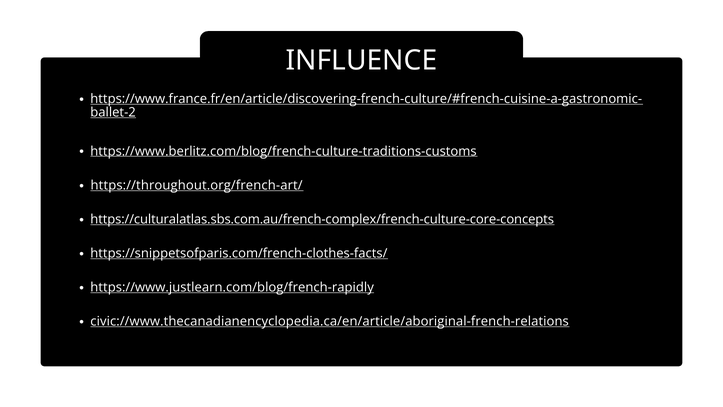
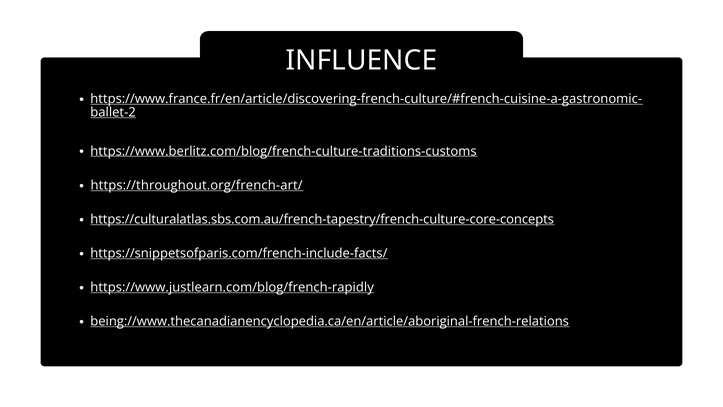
https://culturalatlas.sbs.com.au/french-complex/french-culture-core-concepts: https://culturalatlas.sbs.com.au/french-complex/french-culture-core-concepts -> https://culturalatlas.sbs.com.au/french-tapestry/french-culture-core-concepts
https://snippetsofparis.com/french-clothes-facts/: https://snippetsofparis.com/french-clothes-facts/ -> https://snippetsofparis.com/french-include-facts/
civic://www.thecanadianencyclopedia.ca/en/article/aboriginal-french-relations: civic://www.thecanadianencyclopedia.ca/en/article/aboriginal-french-relations -> being://www.thecanadianencyclopedia.ca/en/article/aboriginal-french-relations
